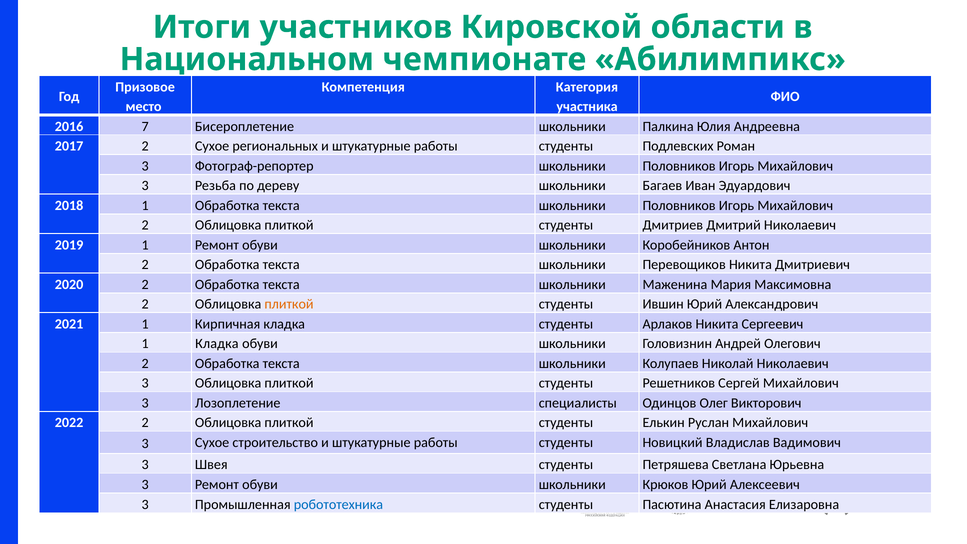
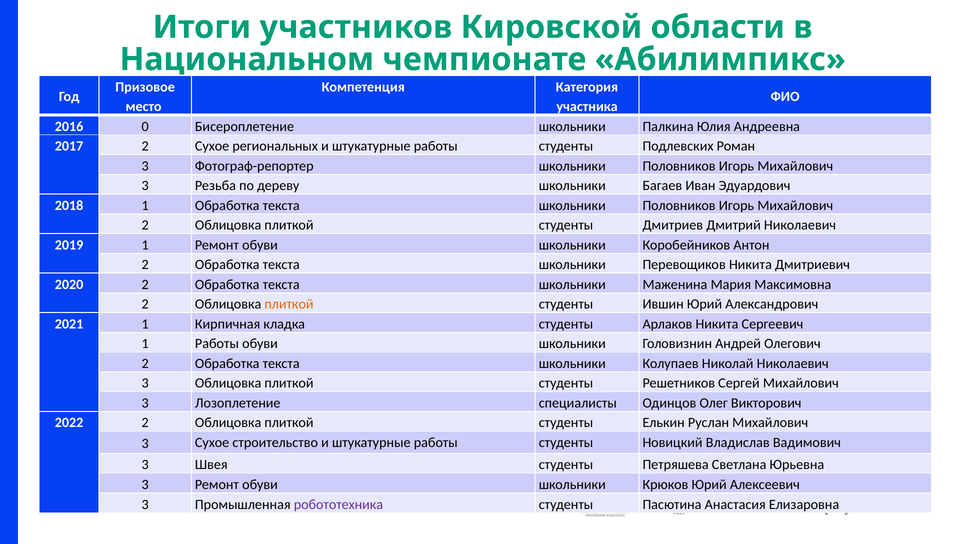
7: 7 -> 0
1 Кладка: Кладка -> Работы
робототехника colour: blue -> purple
